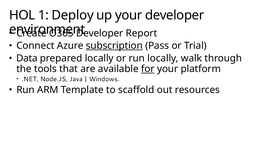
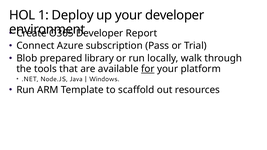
subscription underline: present -> none
Data: Data -> Blob
prepared locally: locally -> library
